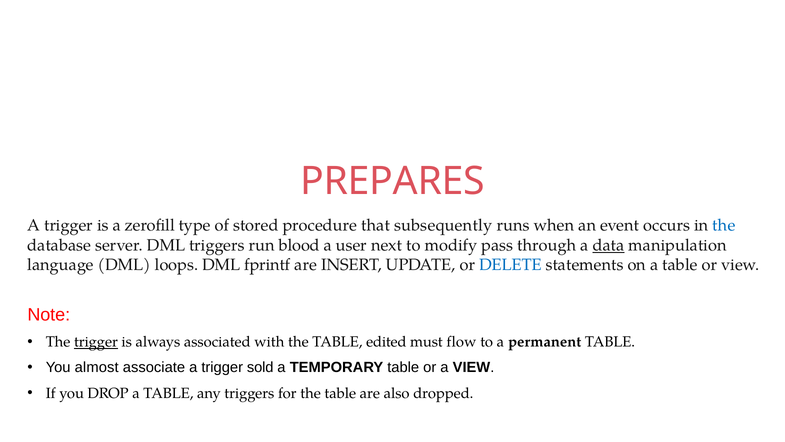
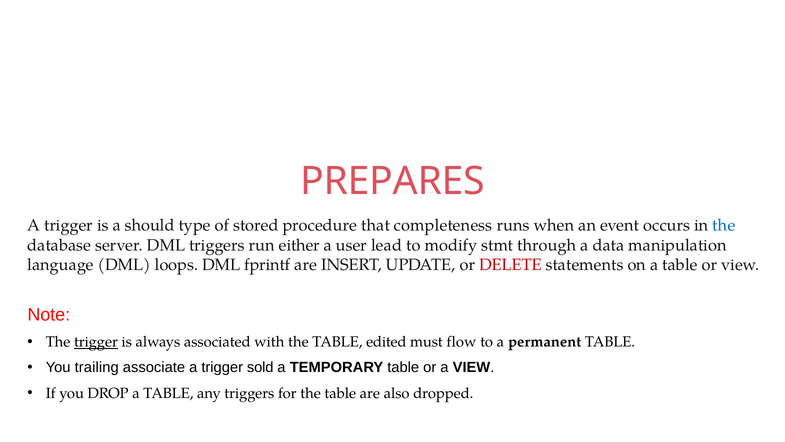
zerofill: zerofill -> should
subsequently: subsequently -> completeness
blood: blood -> either
next: next -> lead
pass: pass -> stmt
data underline: present -> none
DELETE colour: blue -> red
almost: almost -> trailing
